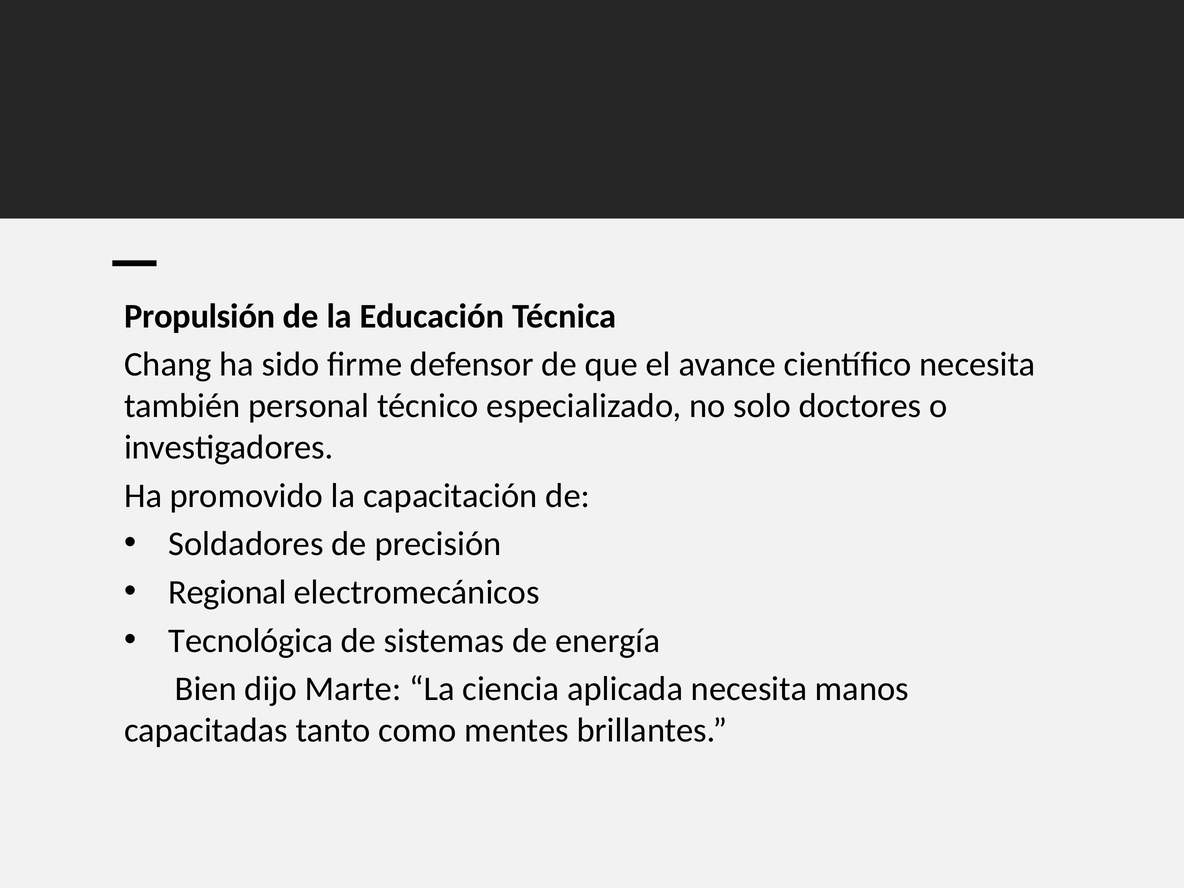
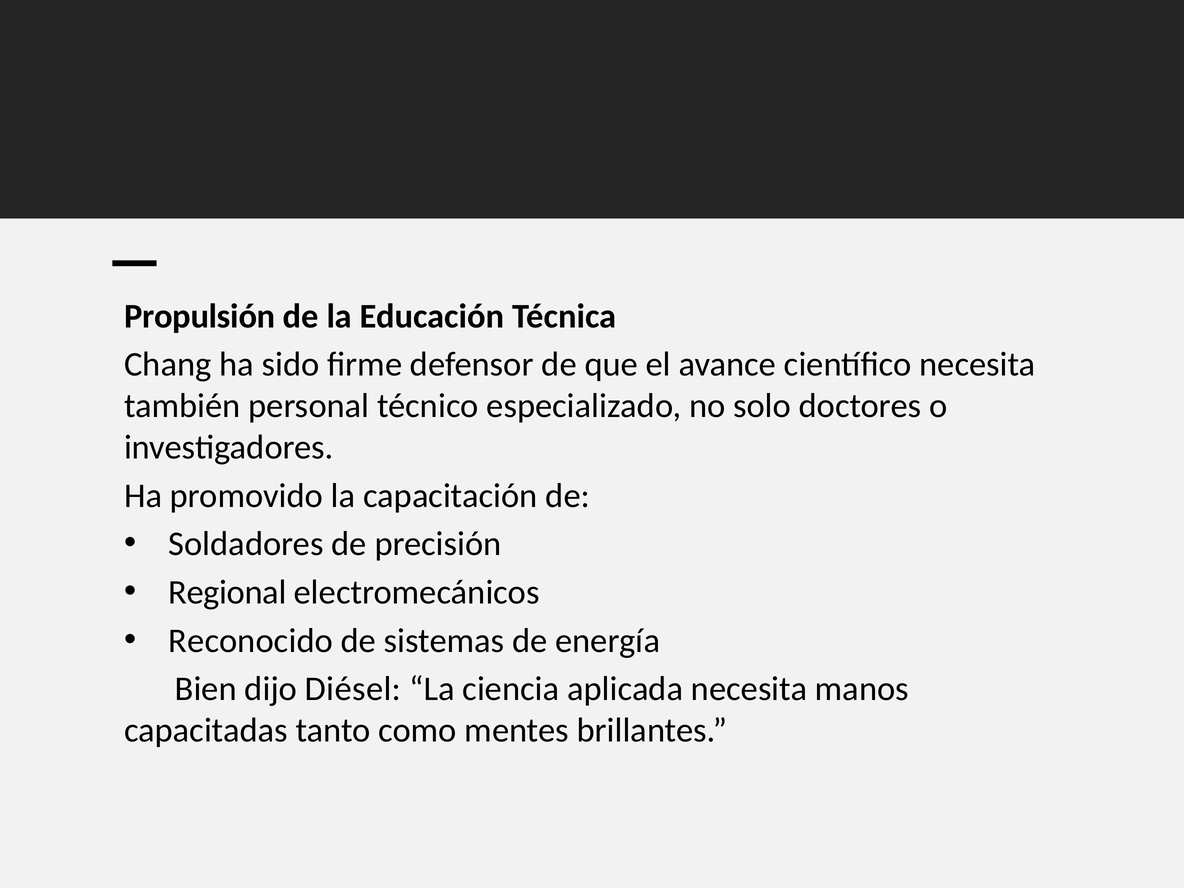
Tecnológica: Tecnológica -> Reconocido
Marte: Marte -> Diésel
